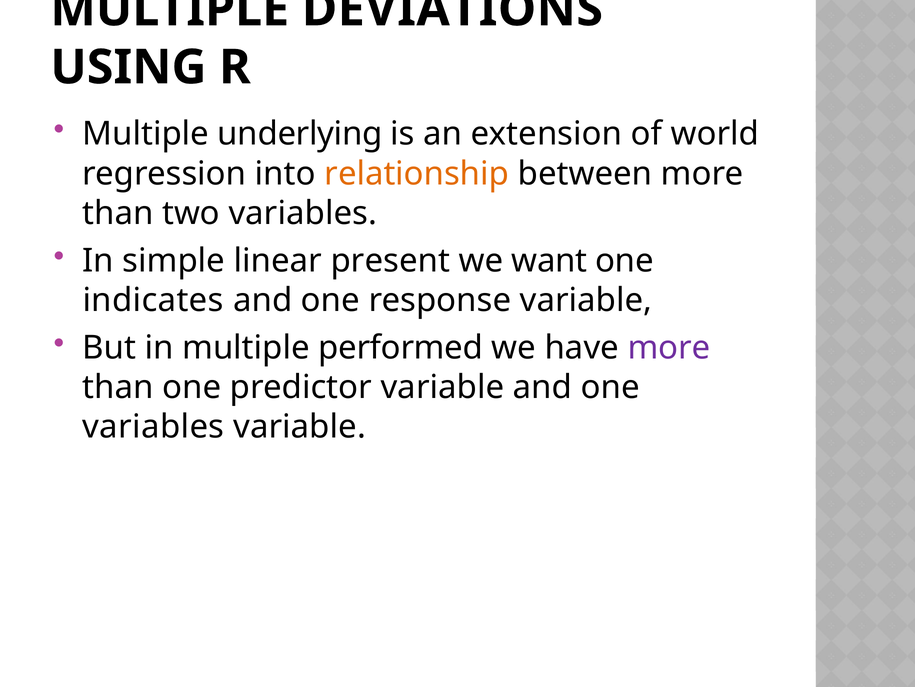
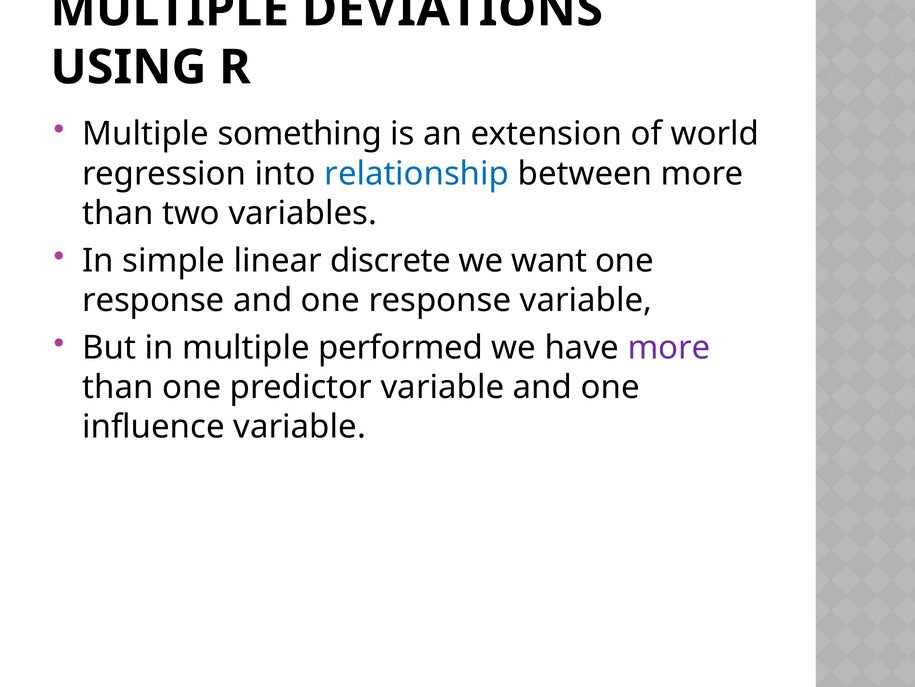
underlying: underlying -> something
relationship colour: orange -> blue
present: present -> discrete
indicates at (153, 300): indicates -> response
variables at (153, 427): variables -> influence
